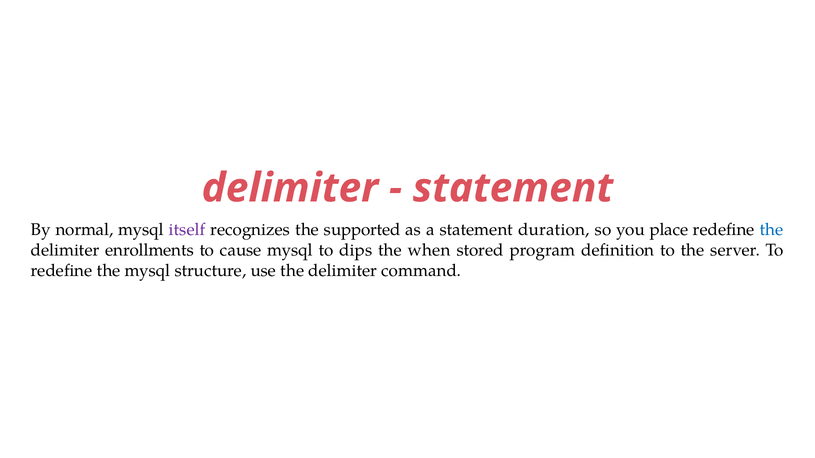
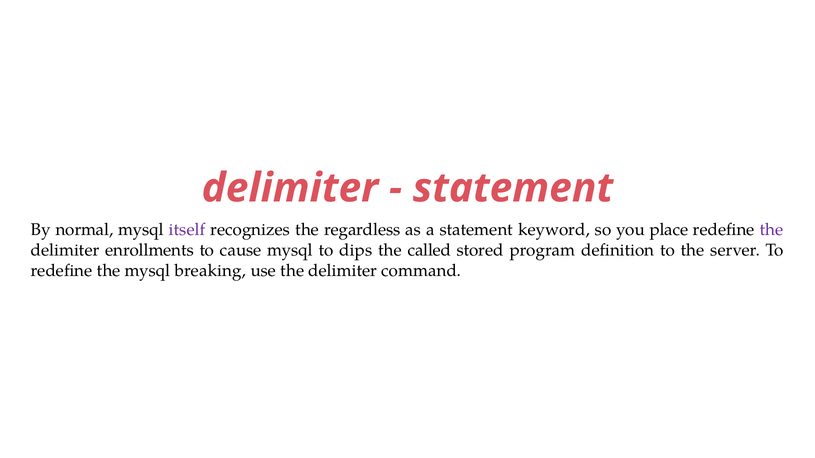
supported: supported -> regardless
duration: duration -> keyword
the at (772, 230) colour: blue -> purple
when: when -> called
structure: structure -> breaking
